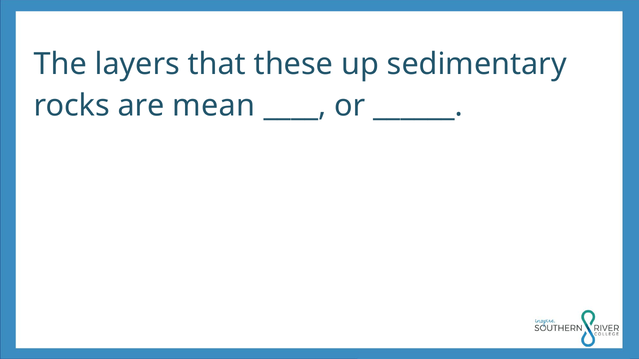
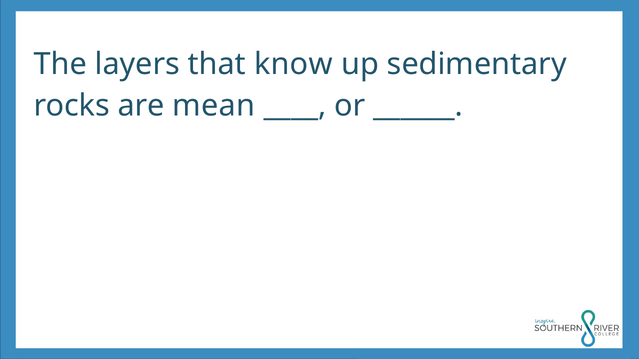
these: these -> know
